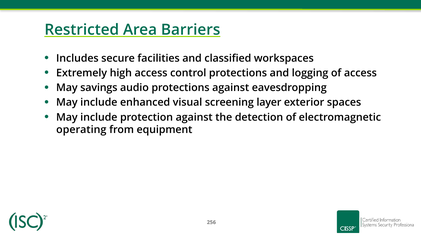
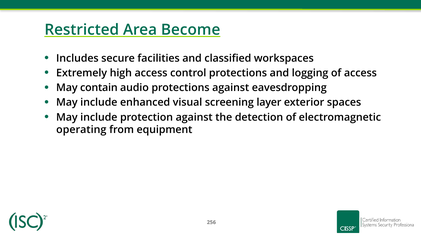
Barriers: Barriers -> Become
savings: savings -> contain
